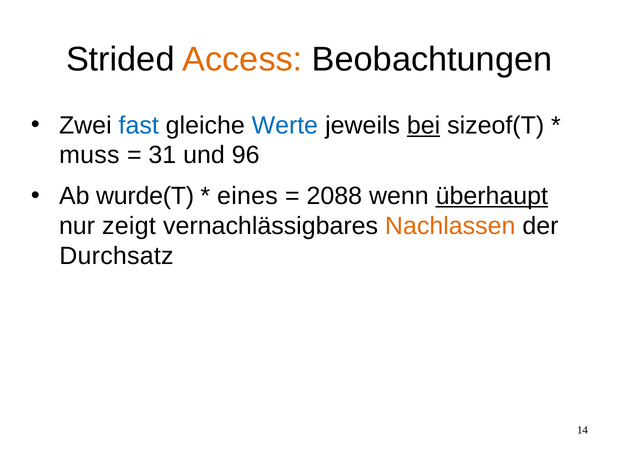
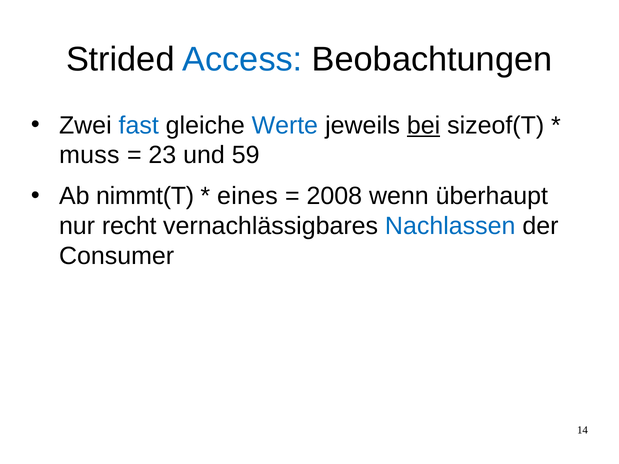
Access colour: orange -> blue
31: 31 -> 23
96: 96 -> 59
wurde(T: wurde(T -> nimmt(T
2088: 2088 -> 2008
überhaupt underline: present -> none
zeigt: zeigt -> recht
Nachlassen colour: orange -> blue
Durchsatz: Durchsatz -> Consumer
